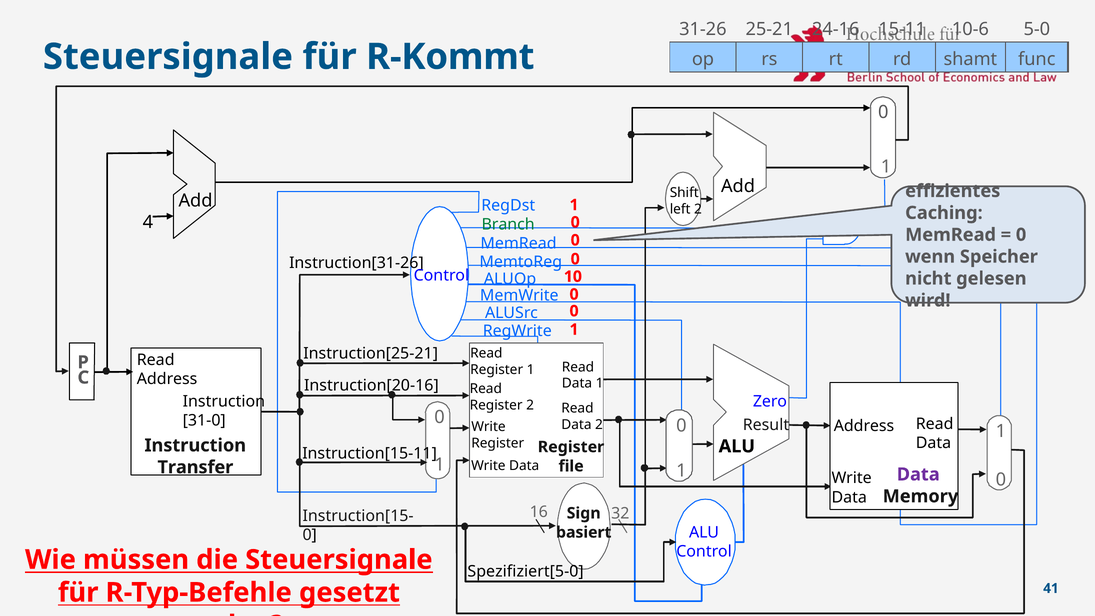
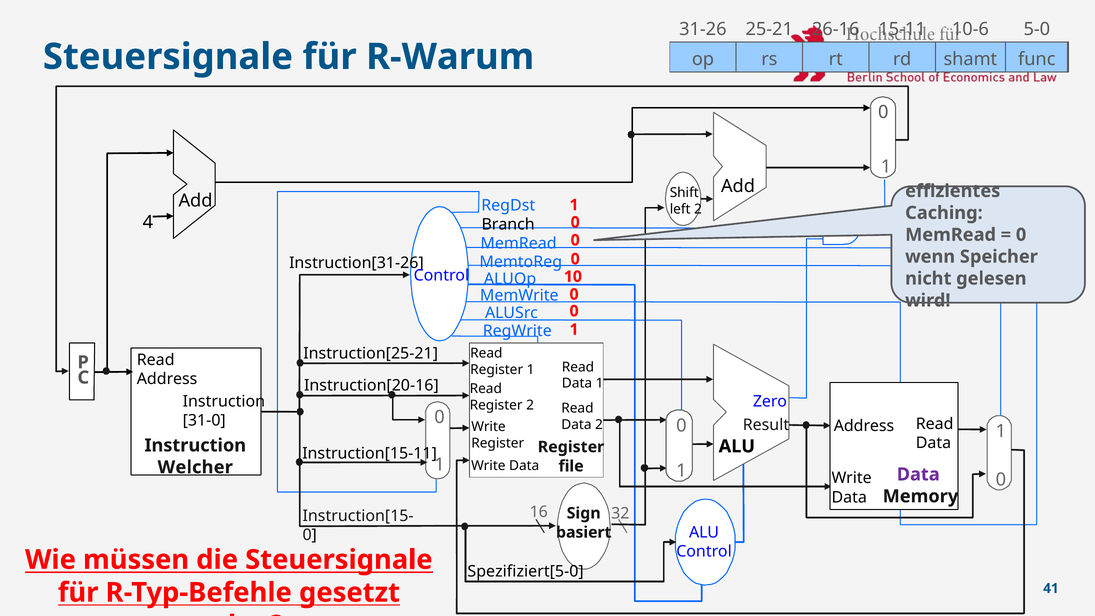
24-16: 24-16 -> 26-16
R-Kommt: R-Kommt -> R-Warum
Branch colour: green -> black
Transfer: Transfer -> Welcher
